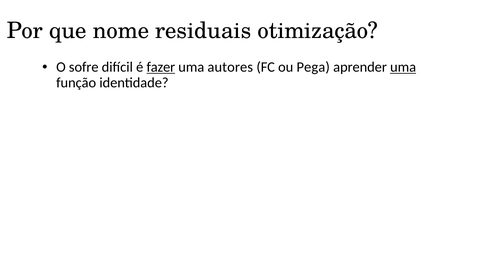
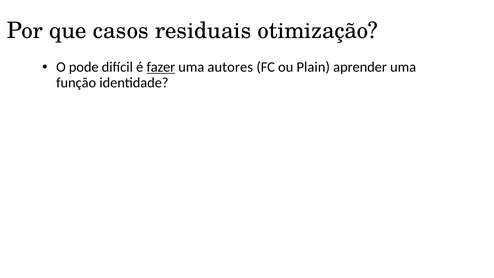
nome: nome -> casos
sofre: sofre -> pode
Pega: Pega -> Plain
uma at (403, 67) underline: present -> none
